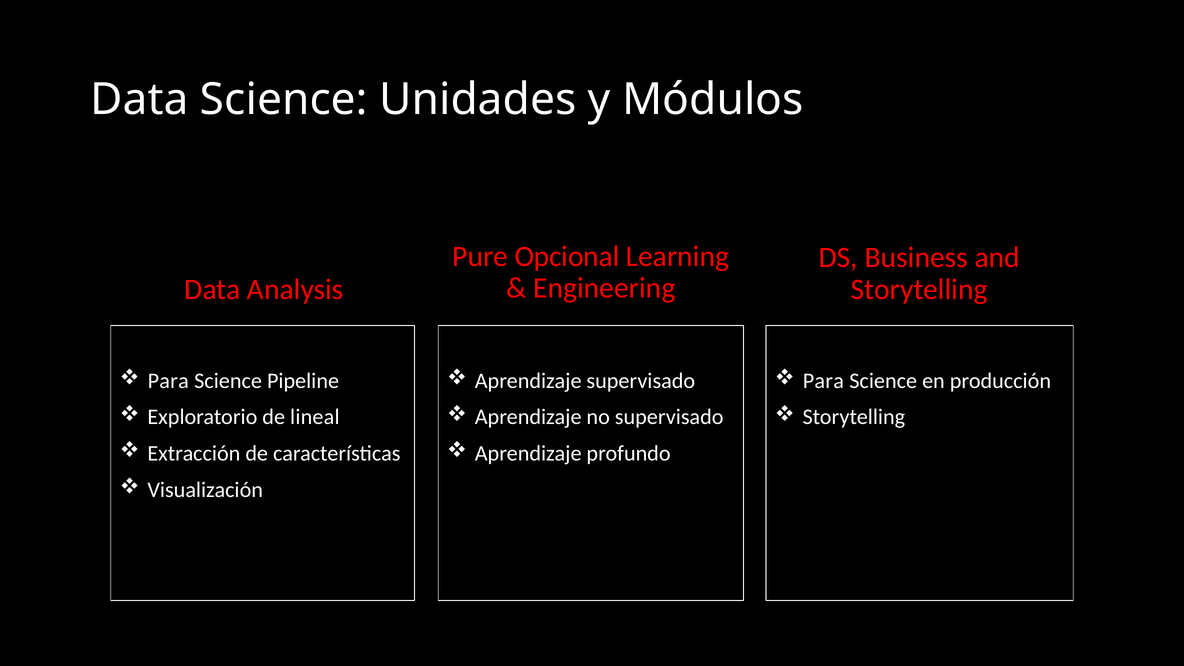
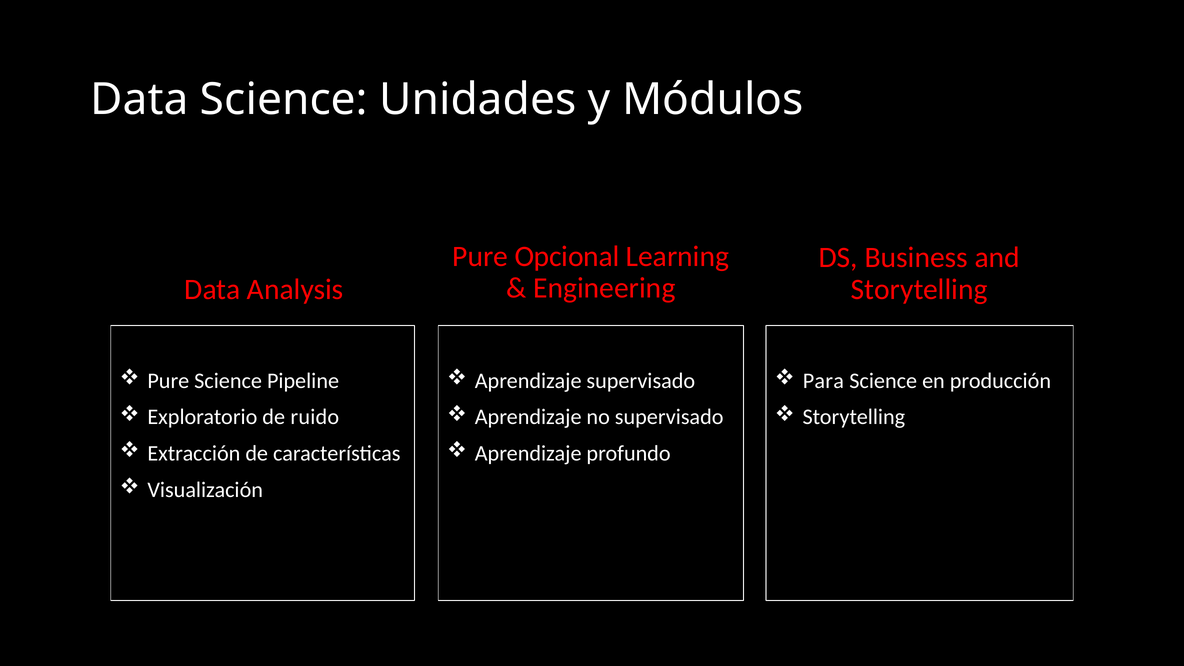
Para at (168, 381): Para -> Pure
lineal: lineal -> ruido
